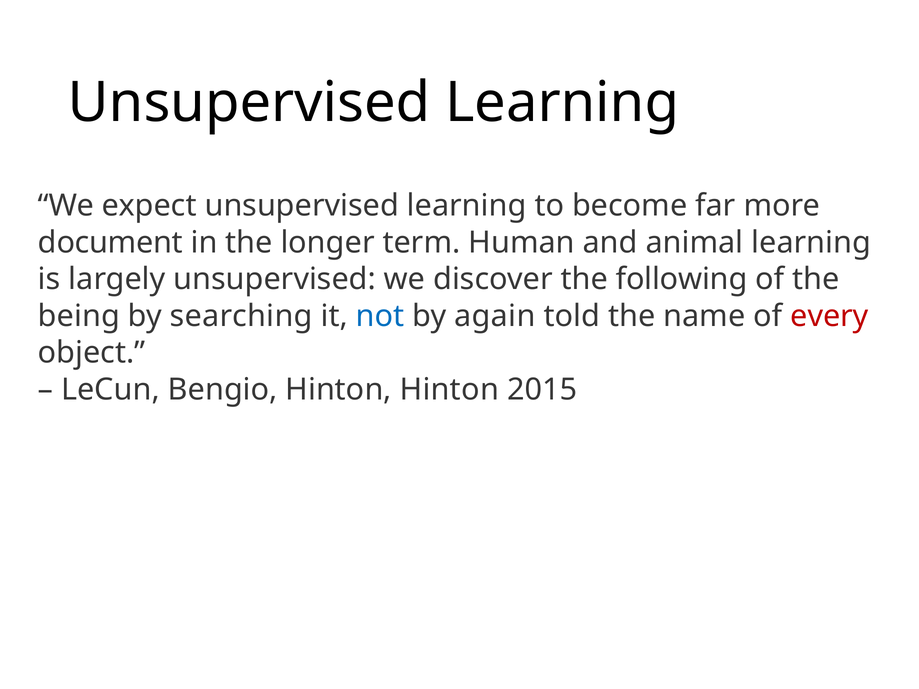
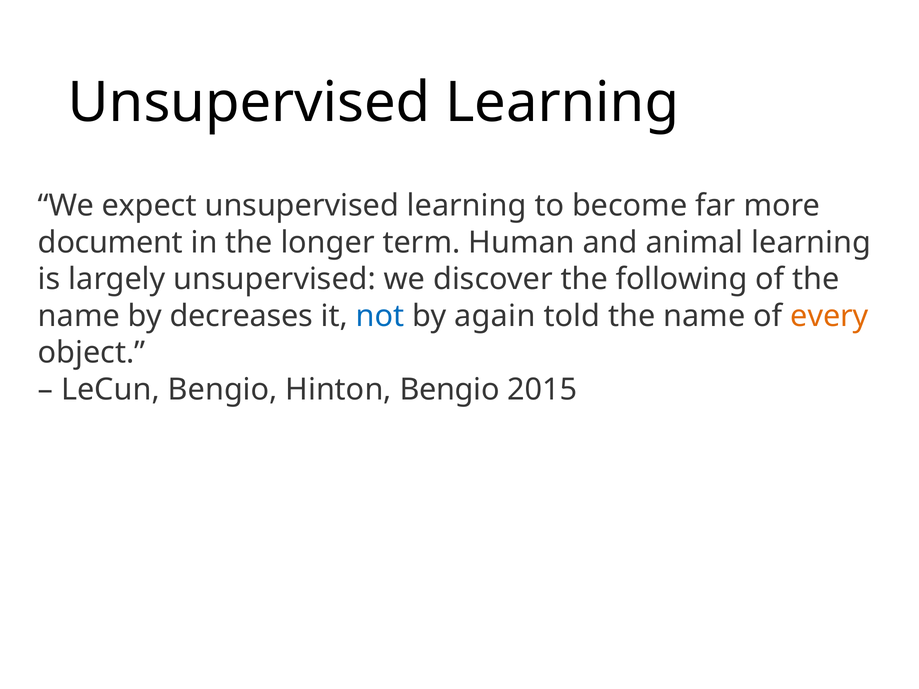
being at (79, 316): being -> name
searching: searching -> decreases
every colour: red -> orange
Hinton Hinton: Hinton -> Bengio
